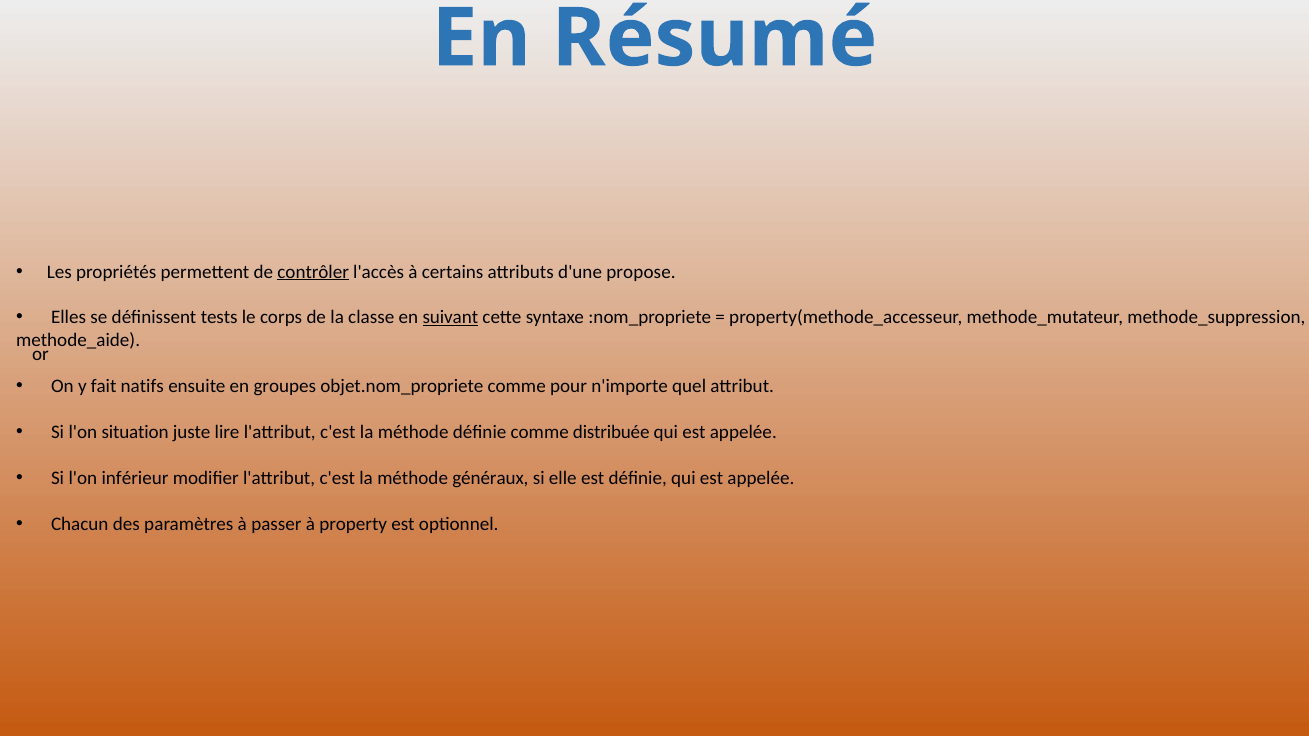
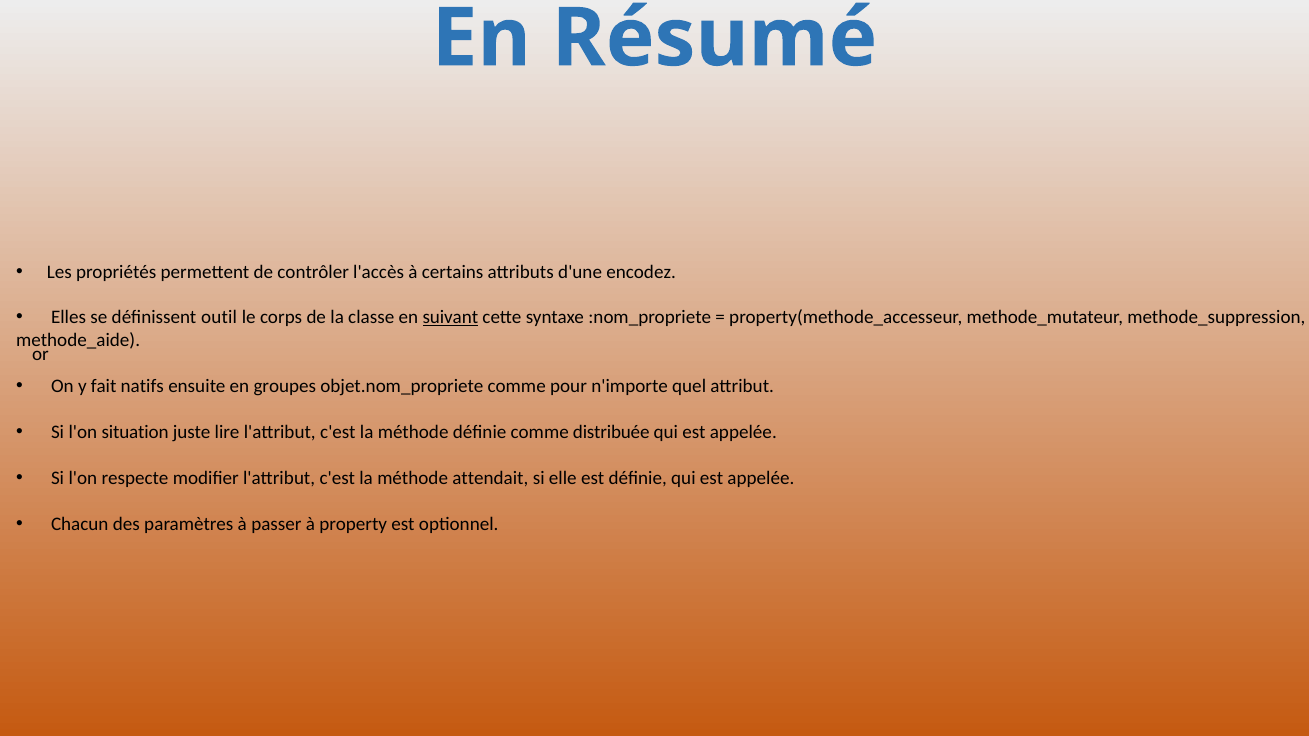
contrôler underline: present -> none
propose: propose -> encodez
tests: tests -> outil
inférieur: inférieur -> respecte
généraux: généraux -> attendait
